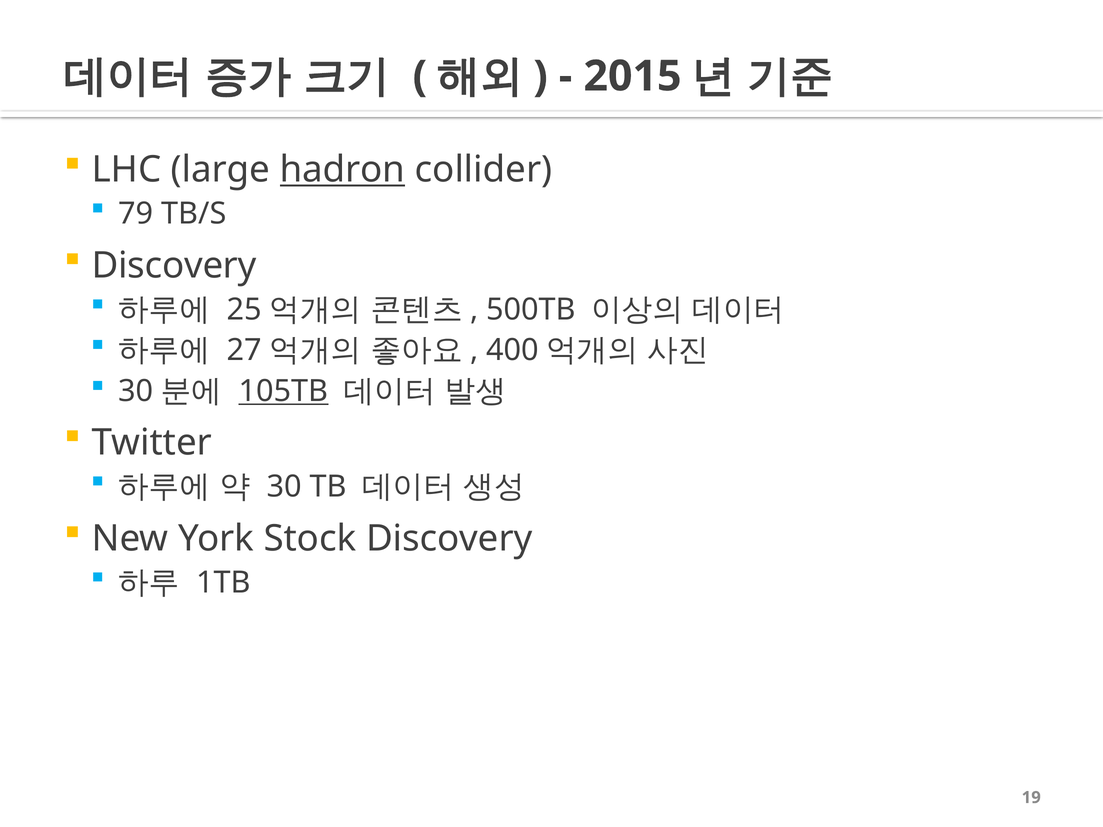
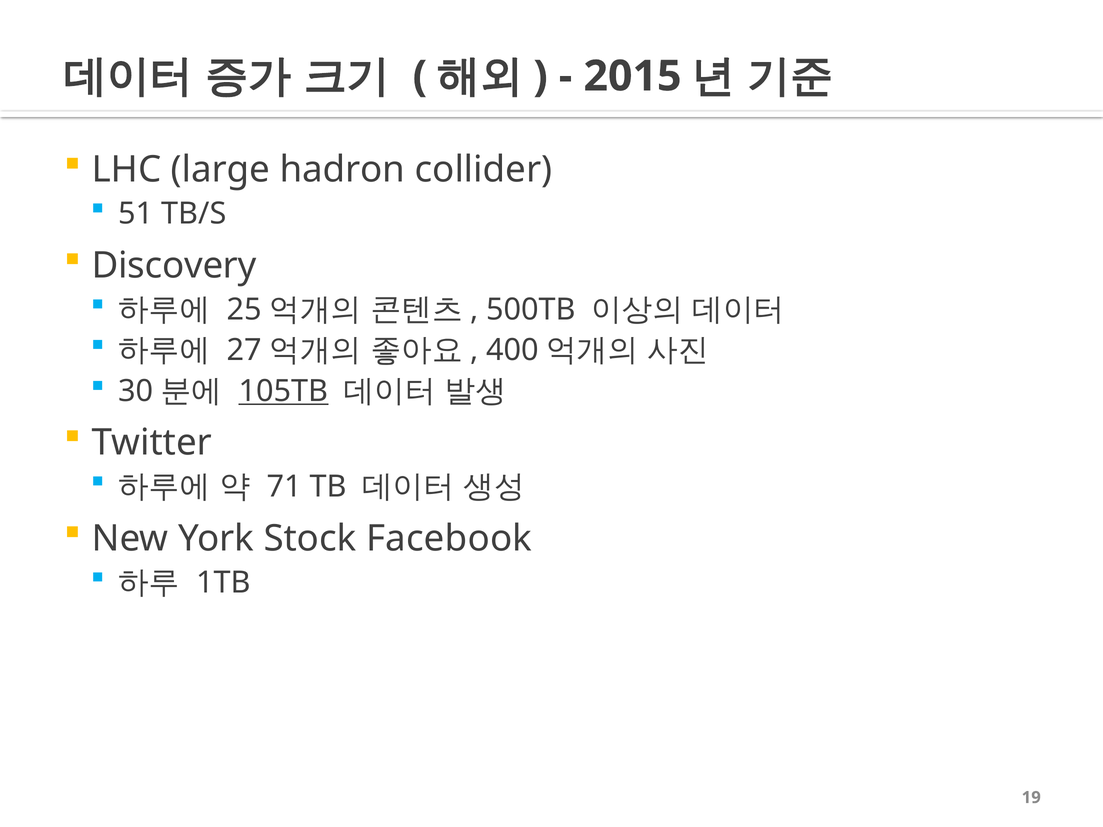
hadron underline: present -> none
79: 79 -> 51
30: 30 -> 71
Stock Discovery: Discovery -> Facebook
